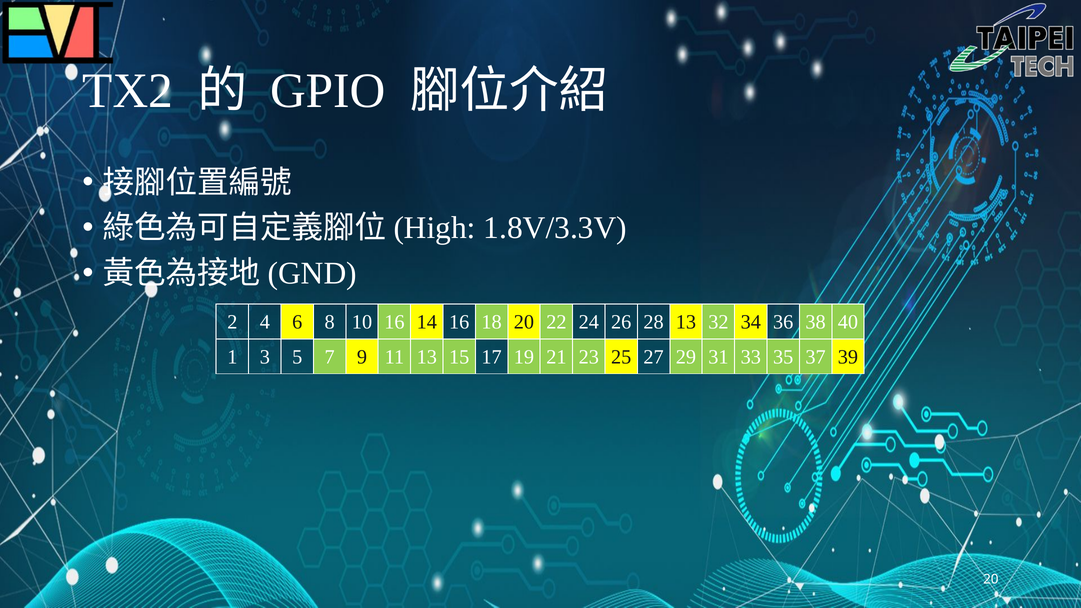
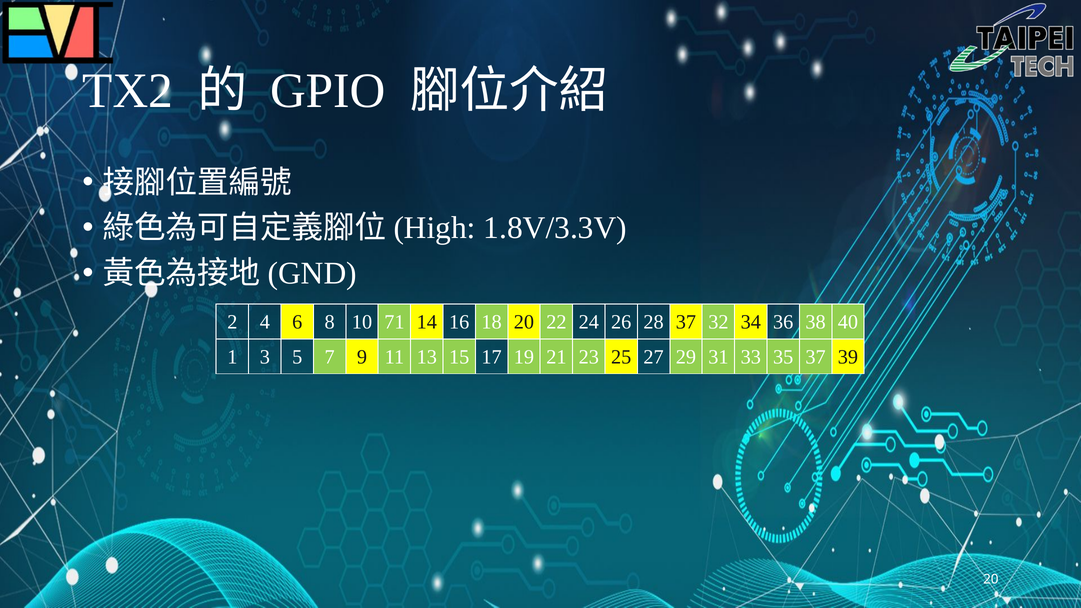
10 16: 16 -> 71
28 13: 13 -> 37
